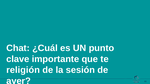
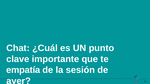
religión: religión -> empatía
